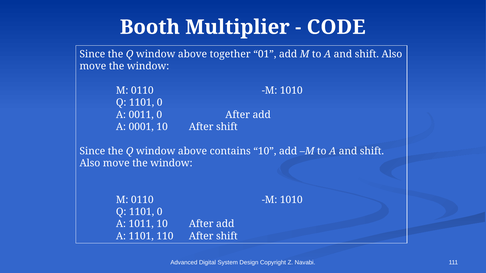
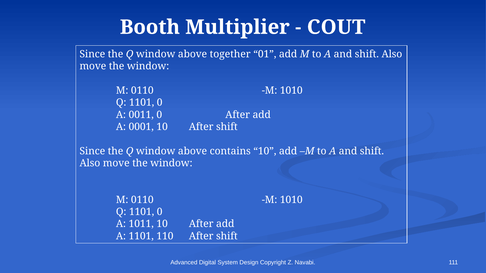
CODE: CODE -> COUT
